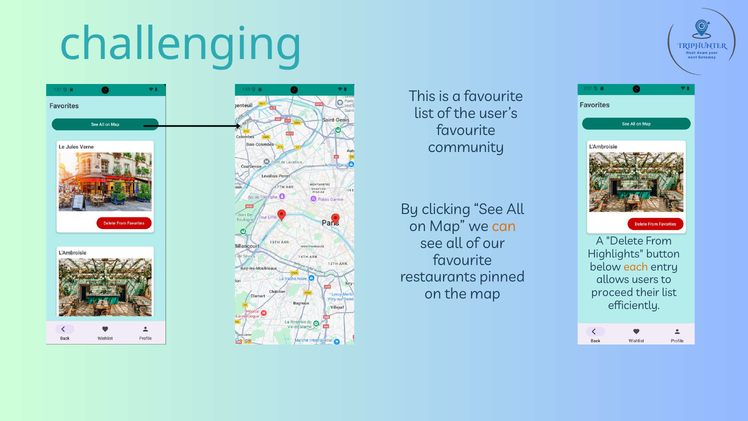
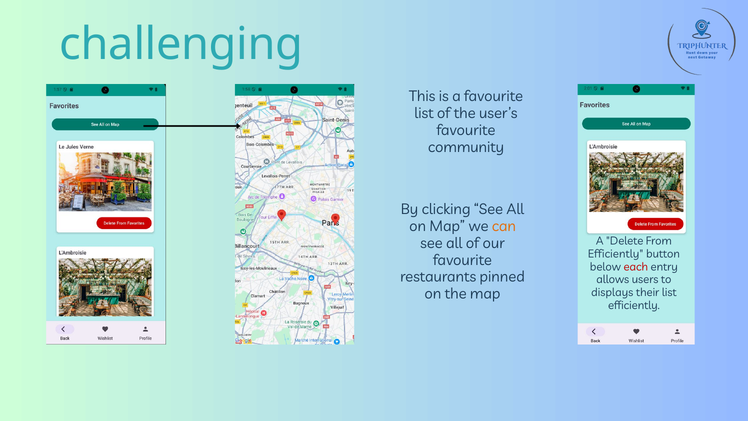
Highlights at (616, 254): Highlights -> Efficiently
each colour: orange -> red
proceed: proceed -> displays
